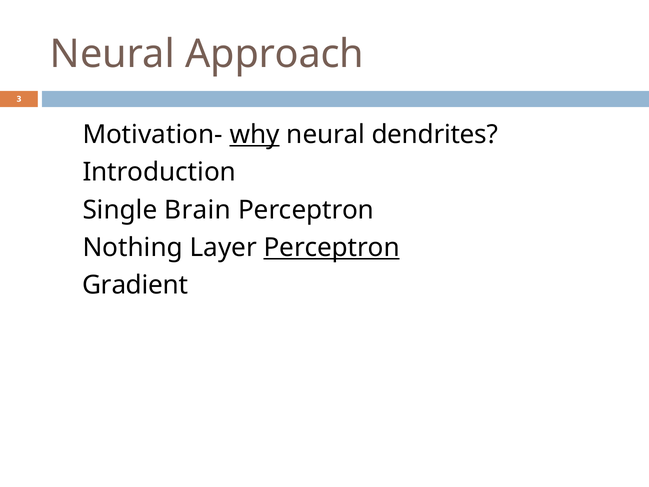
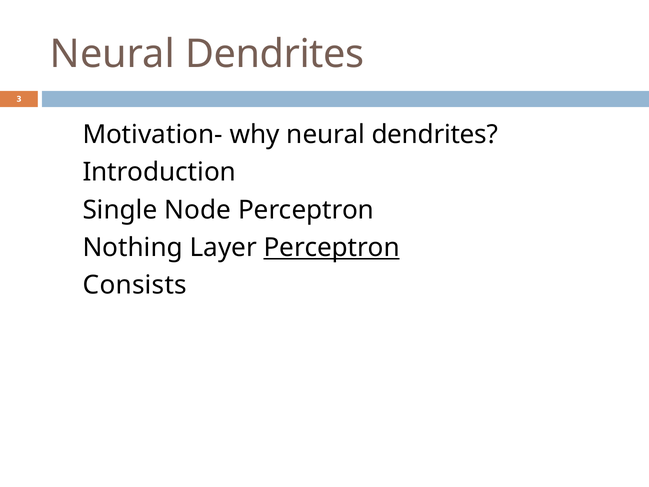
Approach at (275, 54): Approach -> Dendrites
why underline: present -> none
Brain: Brain -> Node
Gradient: Gradient -> Consists
